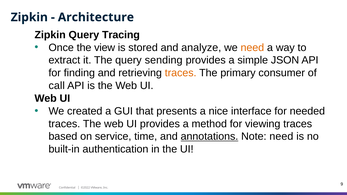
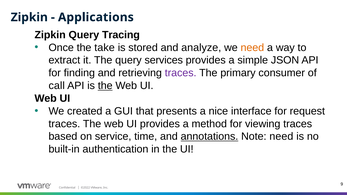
Architecture: Architecture -> Applications
view: view -> take
sending: sending -> services
traces at (181, 73) colour: orange -> purple
the at (105, 86) underline: none -> present
needed: needed -> request
